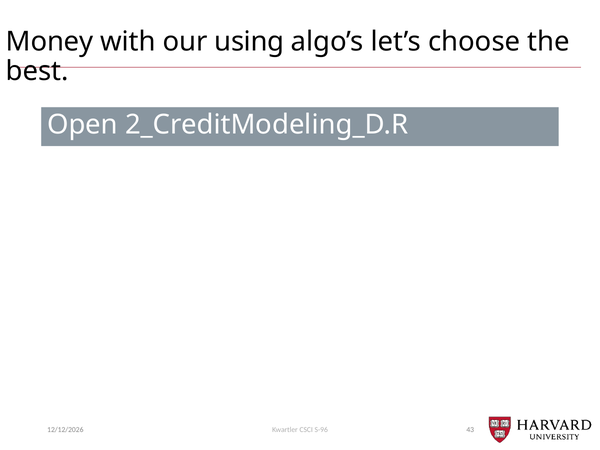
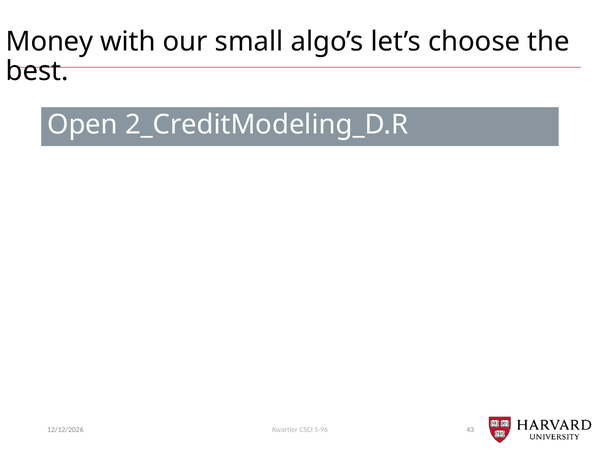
using: using -> small
